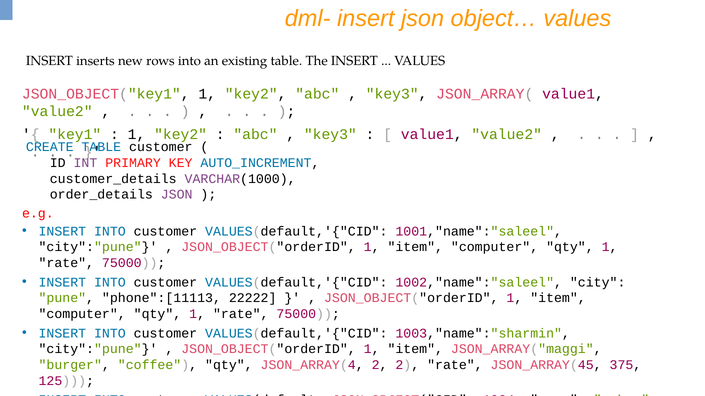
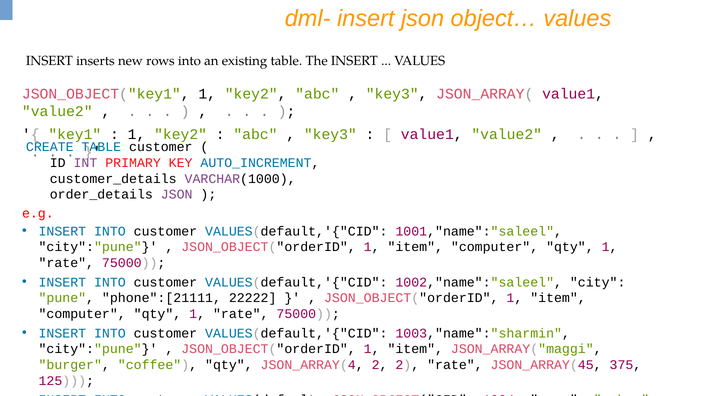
phone":[11113: phone":[11113 -> phone":[21111
